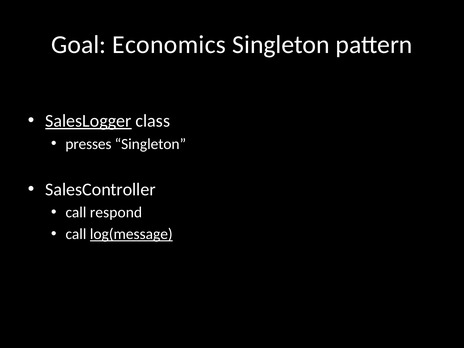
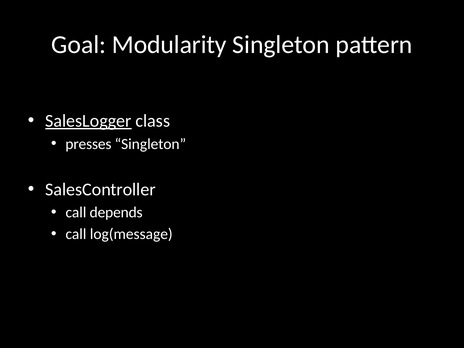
Economics: Economics -> Modularity
respond: respond -> depends
log(message underline: present -> none
